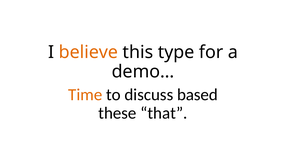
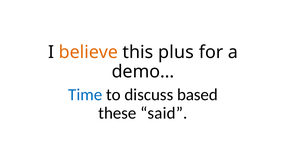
type: type -> plus
Time colour: orange -> blue
that: that -> said
